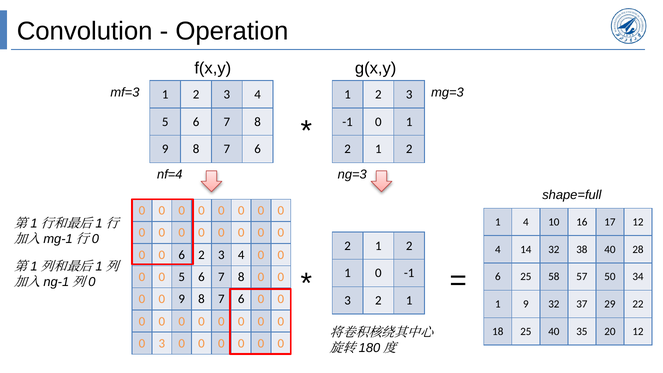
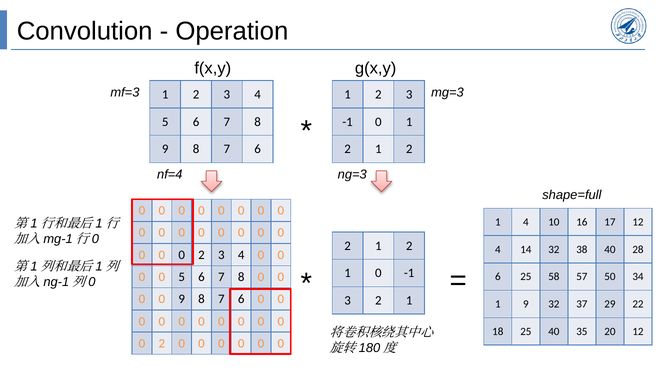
6 at (182, 255): 6 -> 0
3 at (162, 343): 3 -> 2
